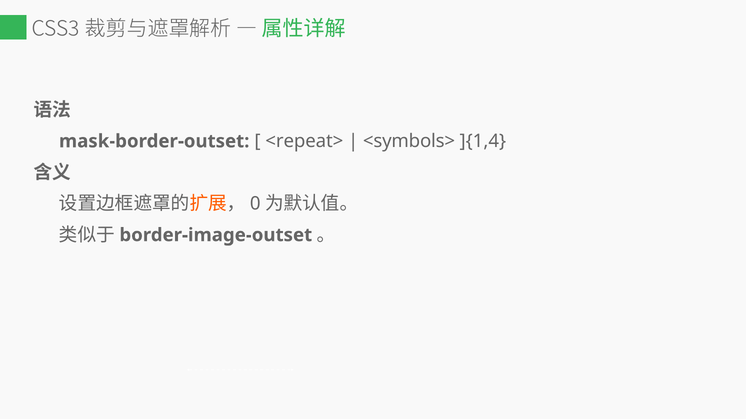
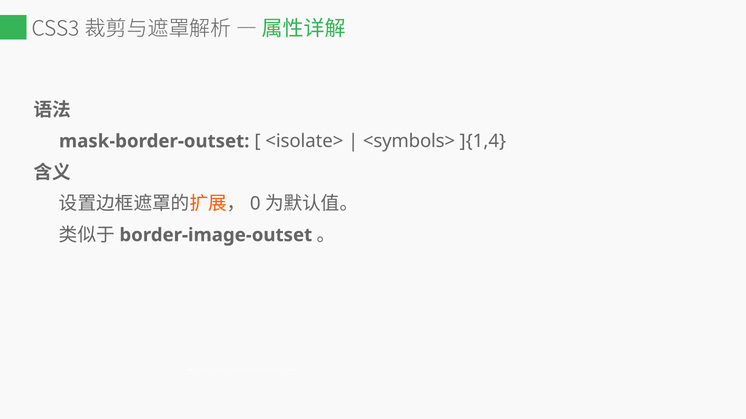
<repeat>: <repeat> -> <isolate>
